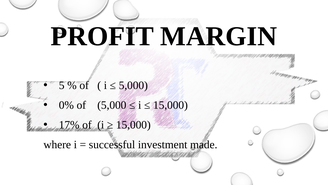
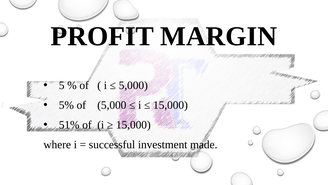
0%: 0% -> 5%
17%: 17% -> 51%
